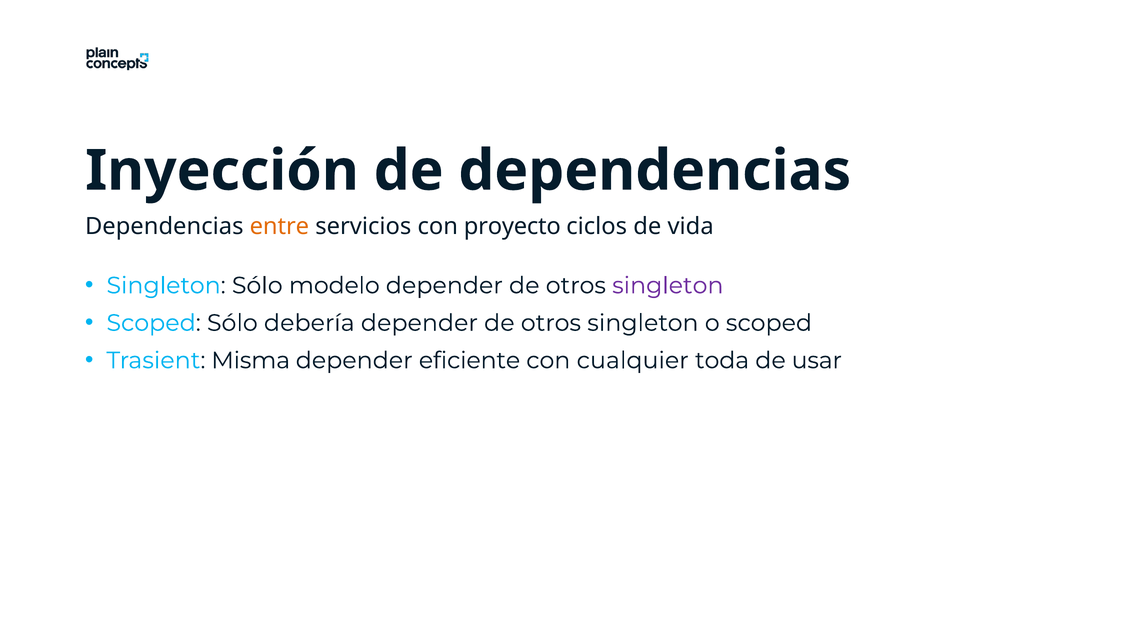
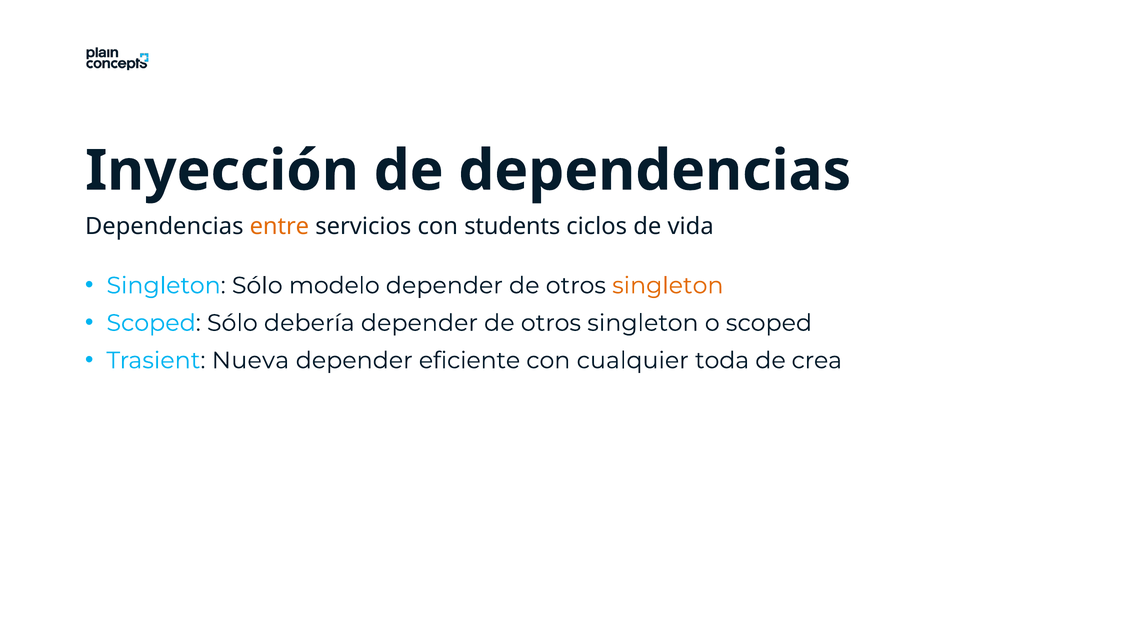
proyecto: proyecto -> students
singleton at (668, 286) colour: purple -> orange
Misma: Misma -> Nueva
usar: usar -> crea
